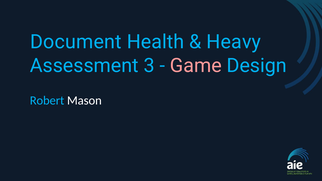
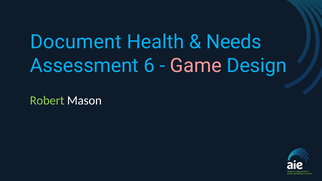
Heavy: Heavy -> Needs
3: 3 -> 6
Robert colour: light blue -> light green
